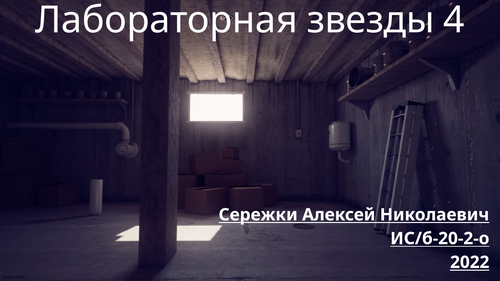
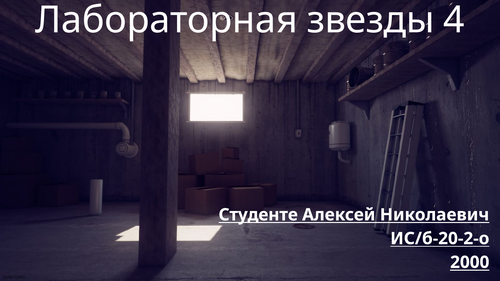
Сережки: Сережки -> Студенте
2022: 2022 -> 2000
